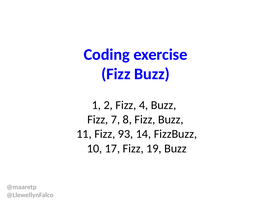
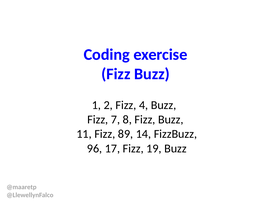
93: 93 -> 89
10: 10 -> 96
